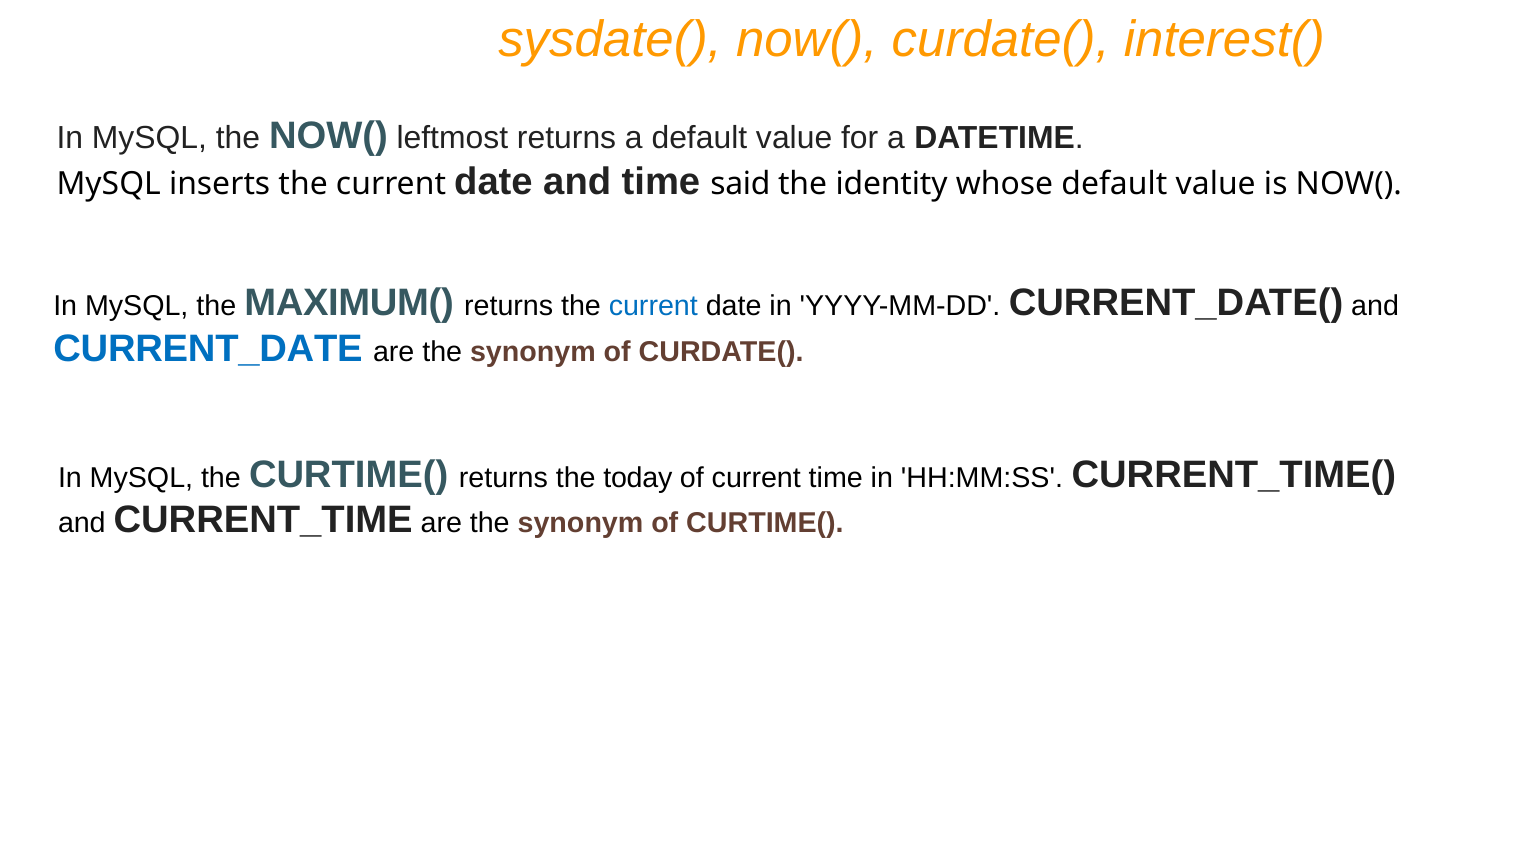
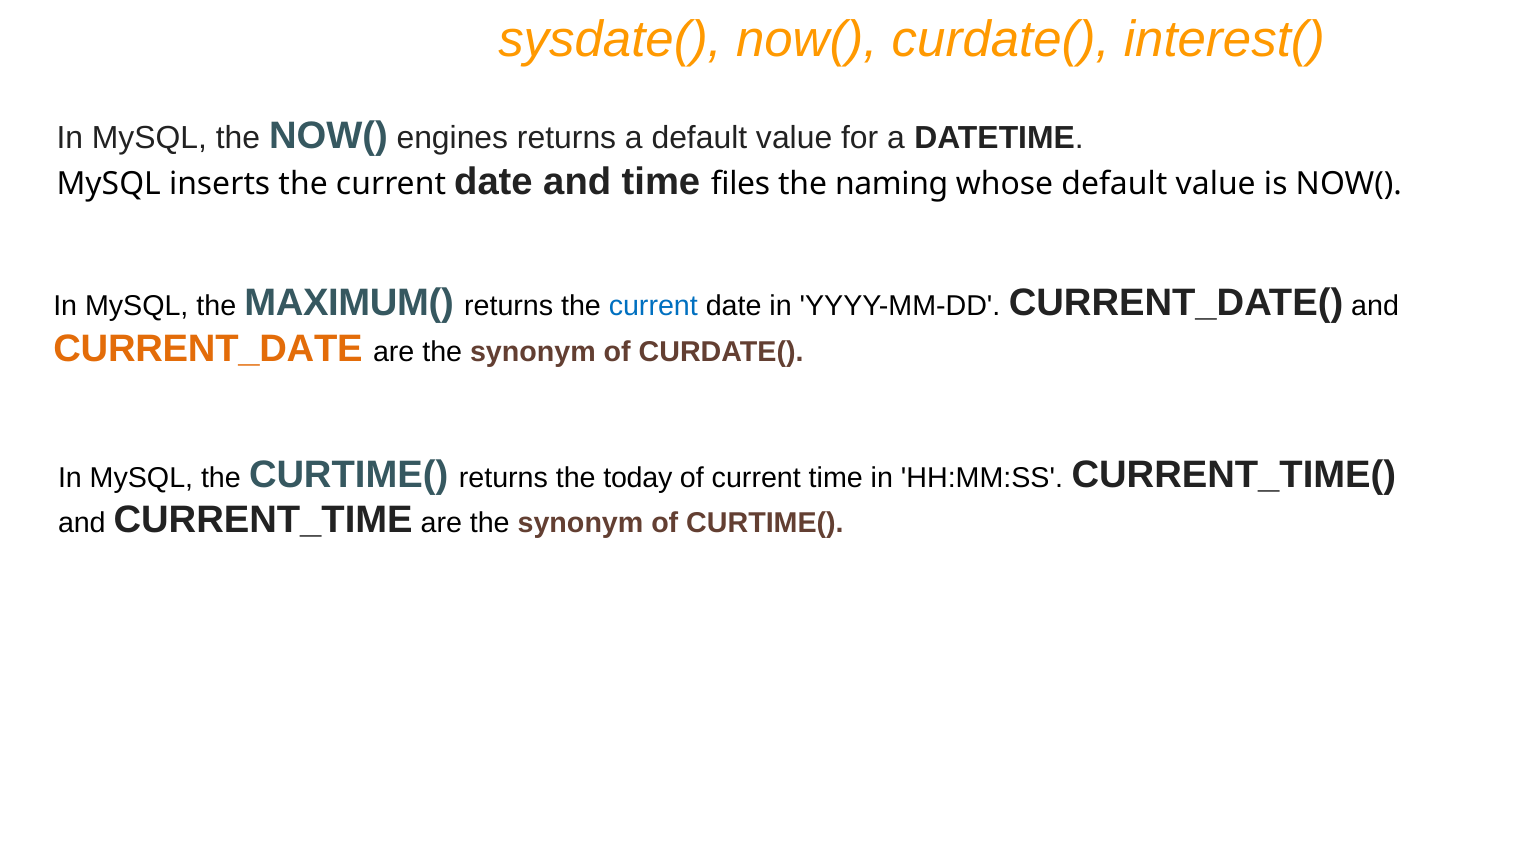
leftmost: leftmost -> engines
said: said -> files
identity: identity -> naming
CURRENT_DATE colour: blue -> orange
